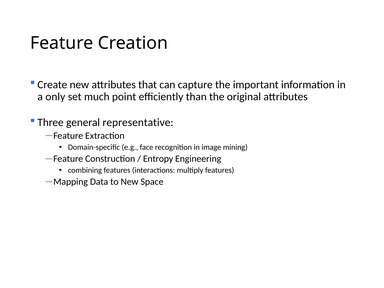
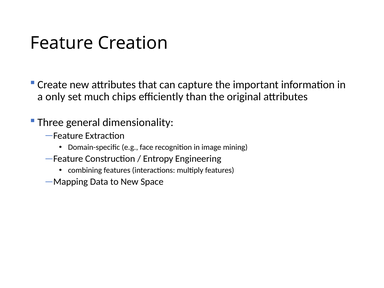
point: point -> chips
representative: representative -> dimensionality
